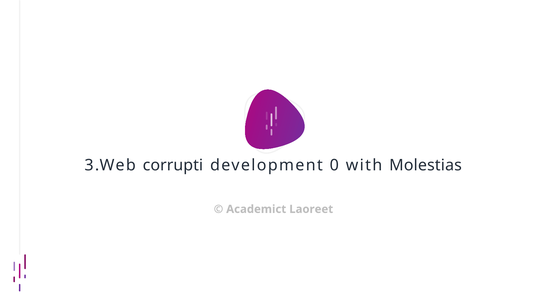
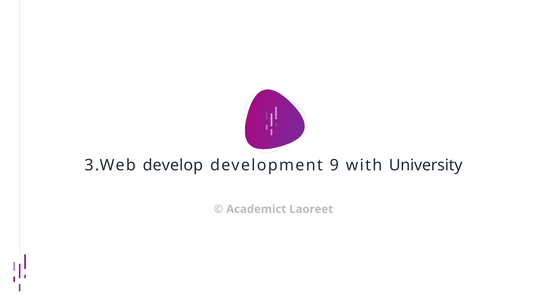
corrupti: corrupti -> develop
0: 0 -> 9
Molestias: Molestias -> University
